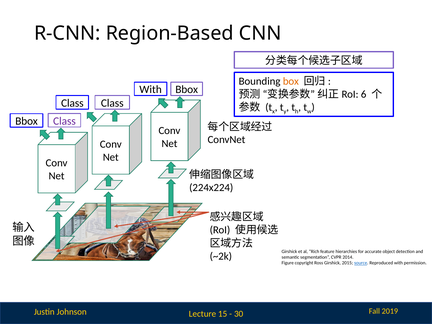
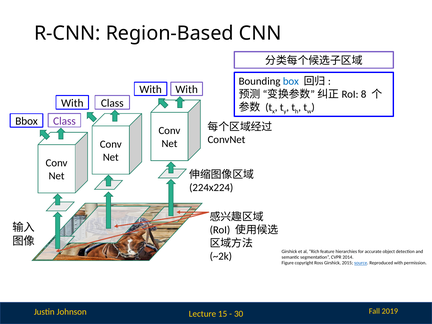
box colour: orange -> blue
Bbox at (187, 90): Bbox -> With
6: 6 -> 8
Class at (72, 103): Class -> With
